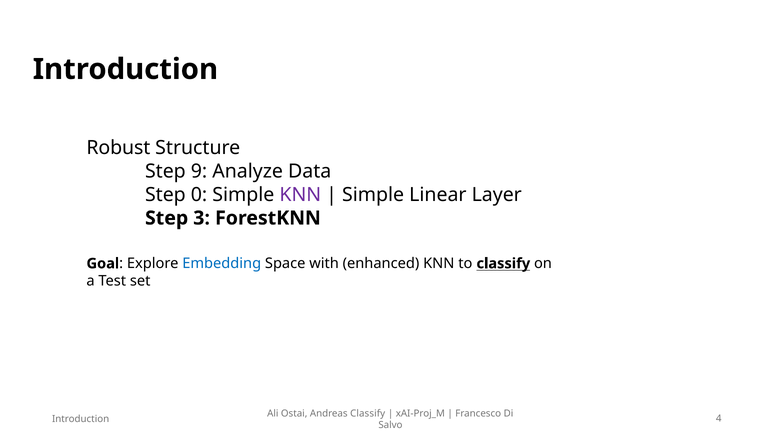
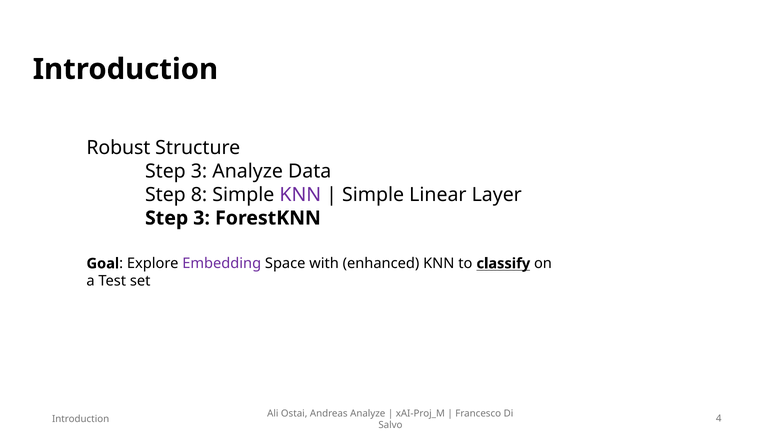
9 at (199, 171): 9 -> 3
0: 0 -> 8
Embedding colour: blue -> purple
Andreas Classify: Classify -> Analyze
